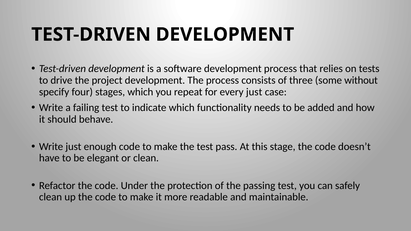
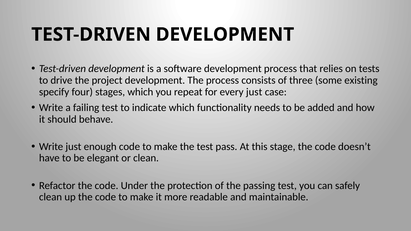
without: without -> existing
